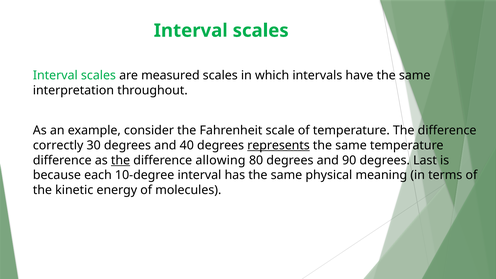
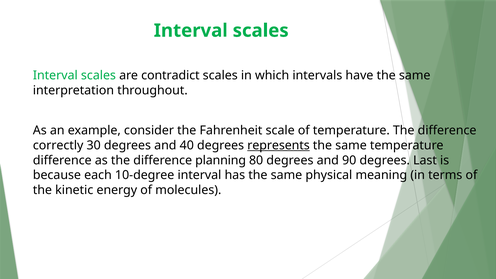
measured: measured -> contradict
the at (121, 160) underline: present -> none
allowing: allowing -> planning
